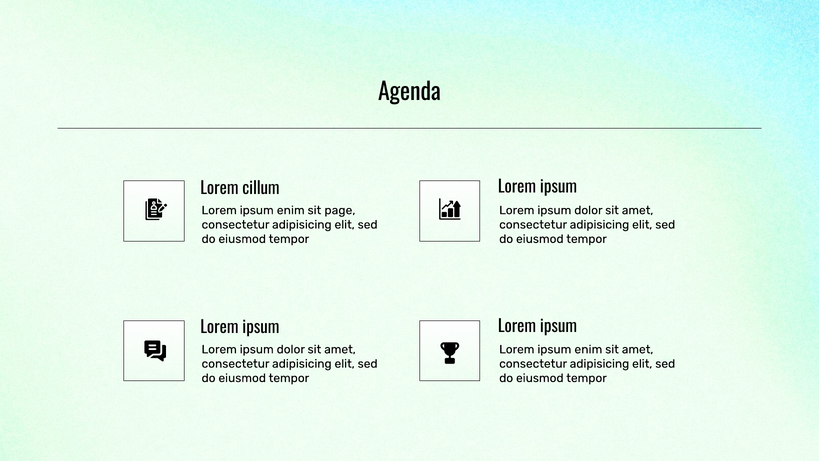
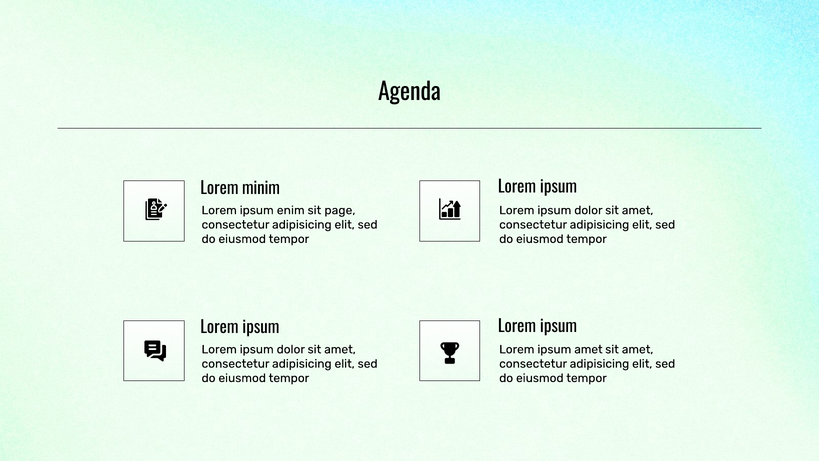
cillum: cillum -> minim
enim at (588, 349): enim -> amet
